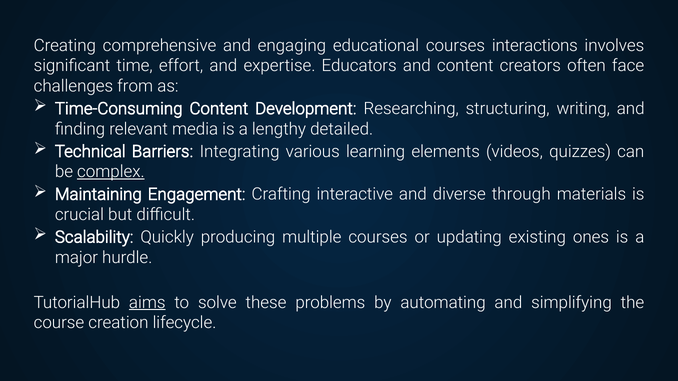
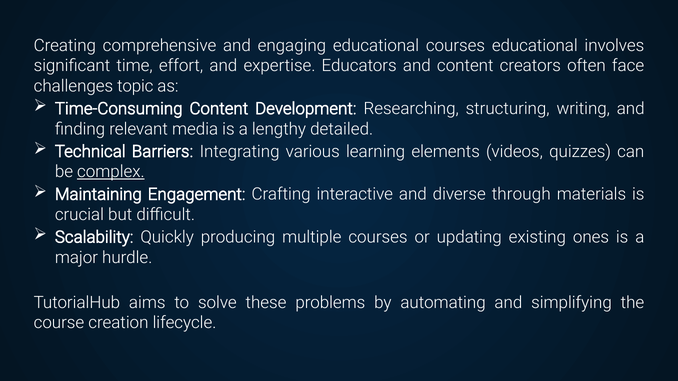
courses interactions: interactions -> educational
from: from -> topic
aims underline: present -> none
